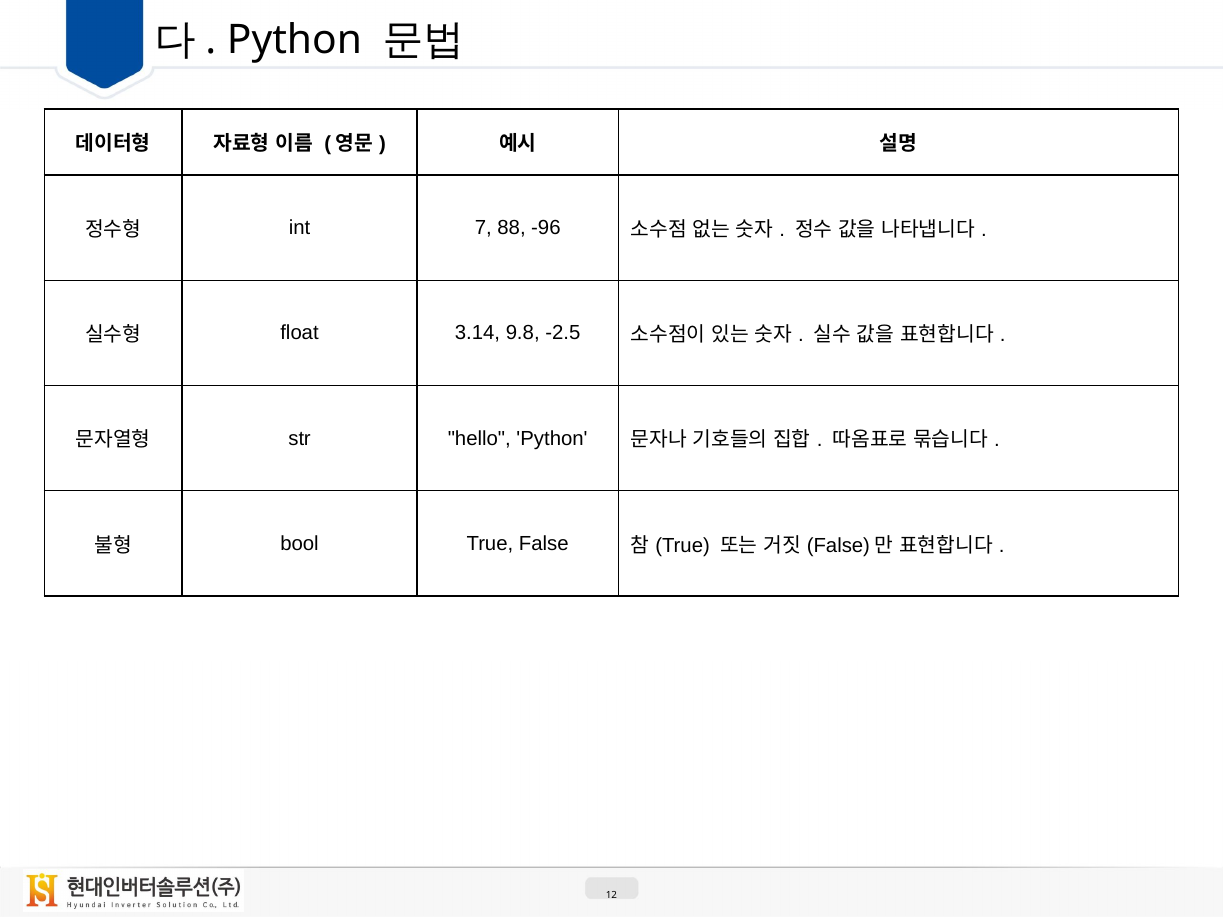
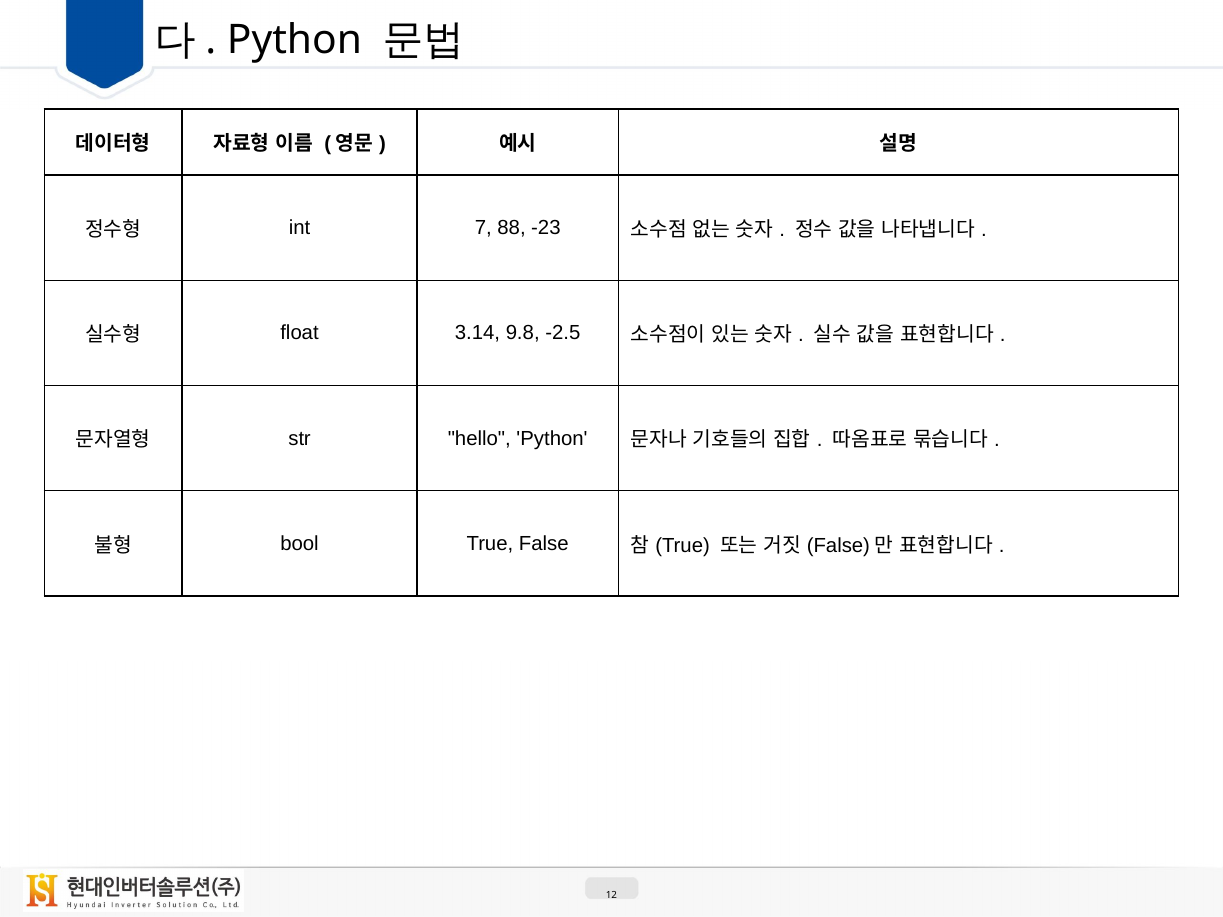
-96: -96 -> -23
